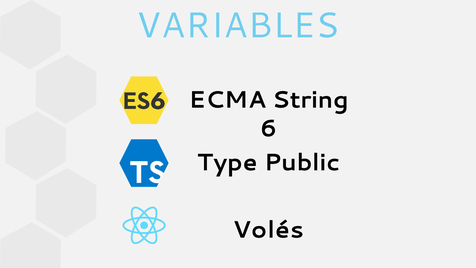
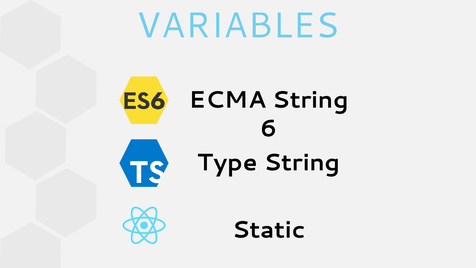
Type Public: Public -> String
Volés: Volés -> Static
